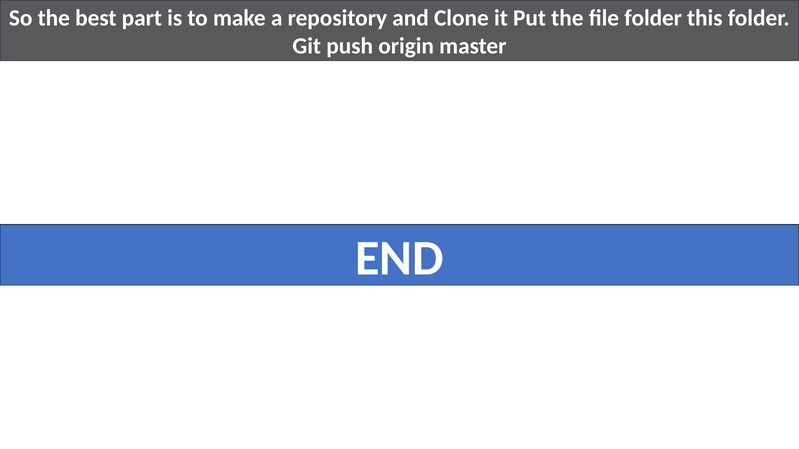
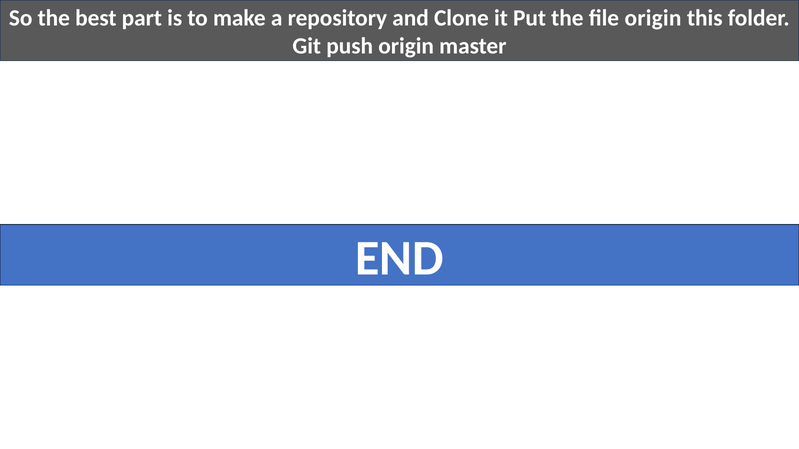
file folder: folder -> origin
